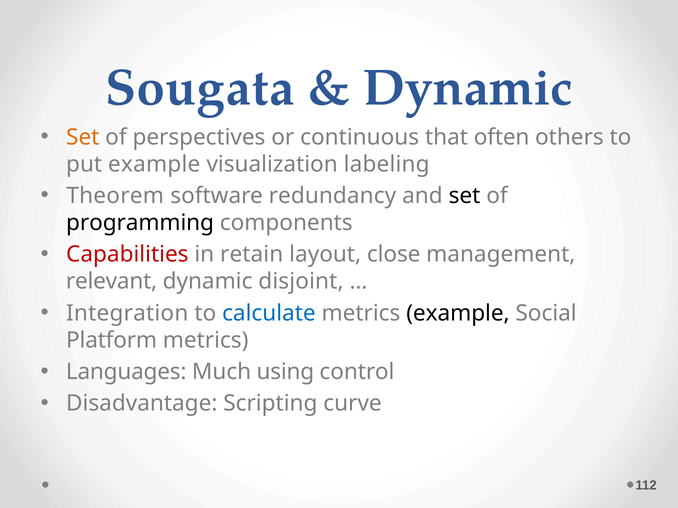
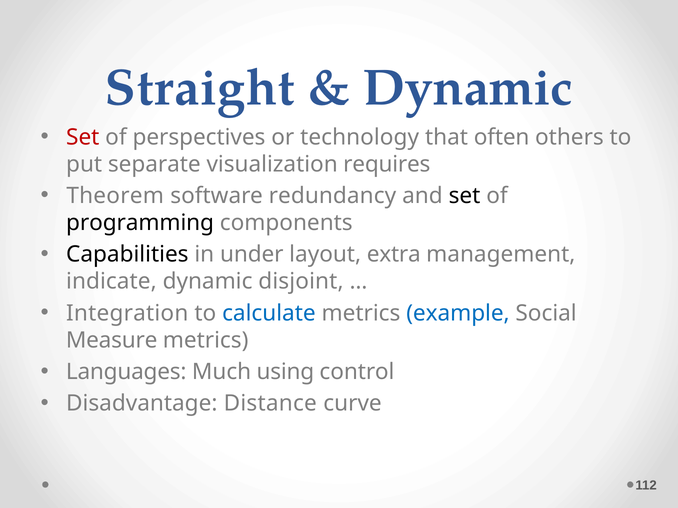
Sougata: Sougata -> Straight
Set at (83, 137) colour: orange -> red
continuous: continuous -> technology
put example: example -> separate
labeling: labeling -> requires
Capabilities colour: red -> black
retain: retain -> under
close: close -> extra
relevant: relevant -> indicate
example at (458, 313) colour: black -> blue
Platform: Platform -> Measure
Scripting: Scripting -> Distance
